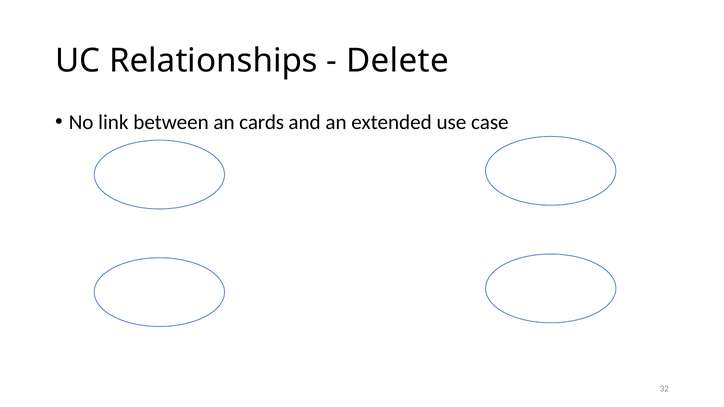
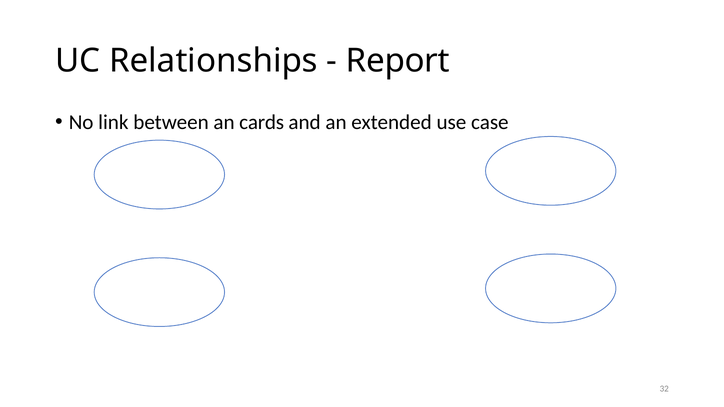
Delete: Delete -> Report
